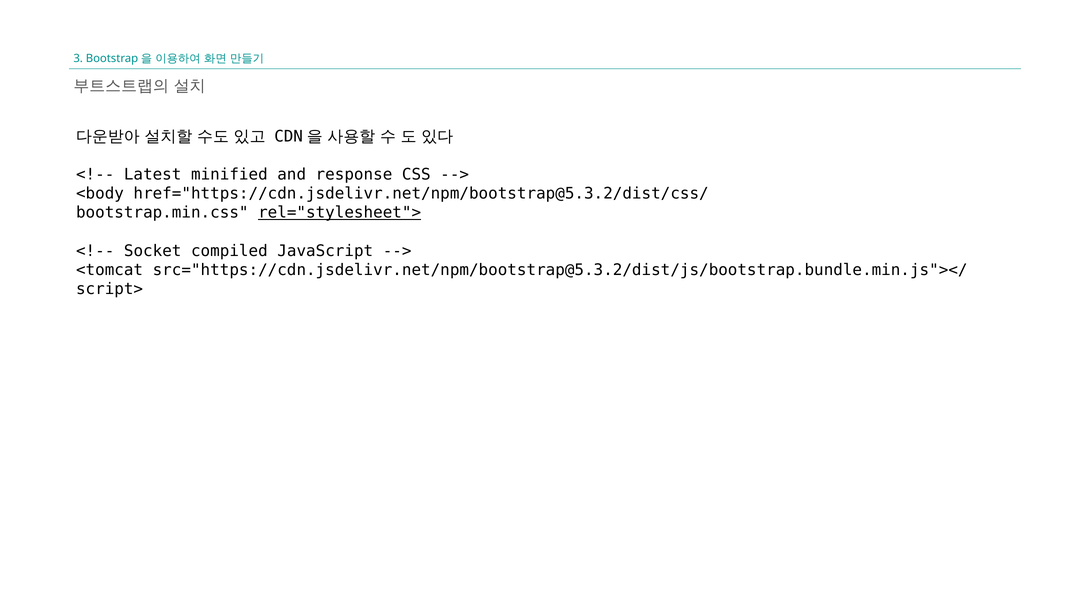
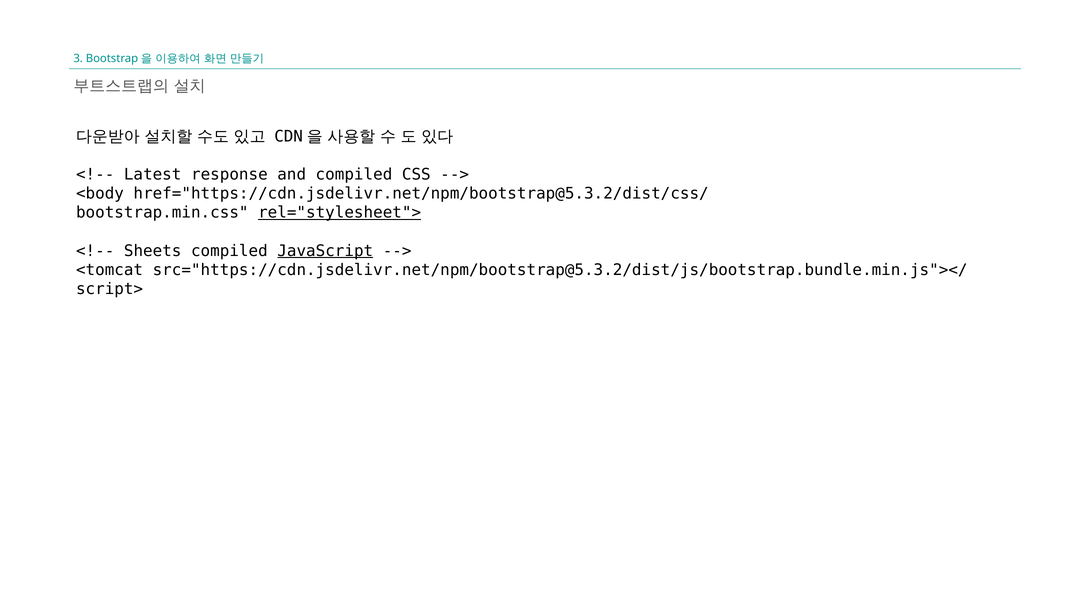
minified: minified -> response
and response: response -> compiled
Socket: Socket -> Sheets
JavaScript underline: none -> present
